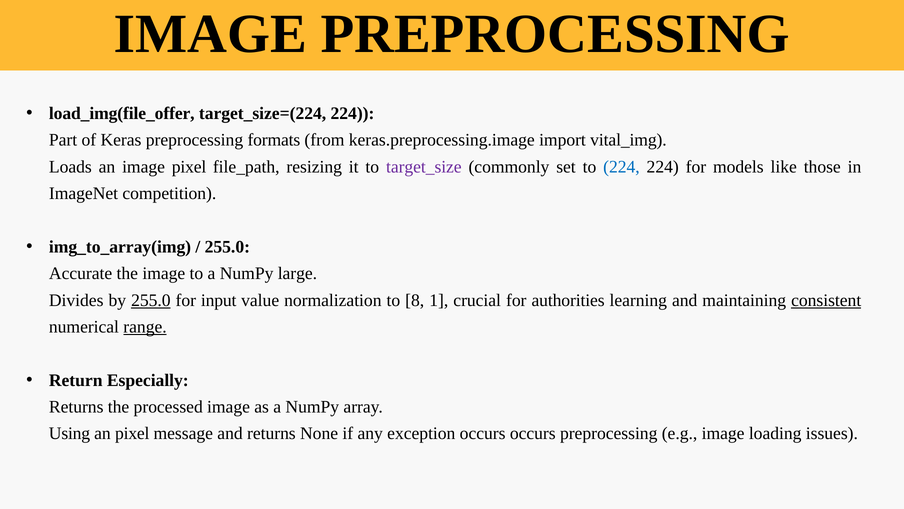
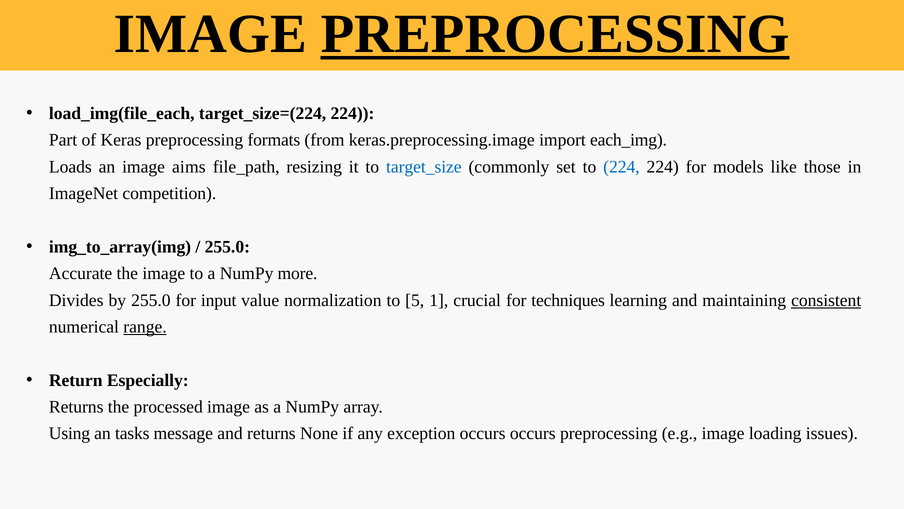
PREPROCESSING at (555, 34) underline: none -> present
load_img(file_offer: load_img(file_offer -> load_img(file_each
vital_img: vital_img -> each_img
image pixel: pixel -> aims
target_size colour: purple -> blue
large: large -> more
255.0 at (151, 300) underline: present -> none
8: 8 -> 5
authorities: authorities -> techniques
an pixel: pixel -> tasks
